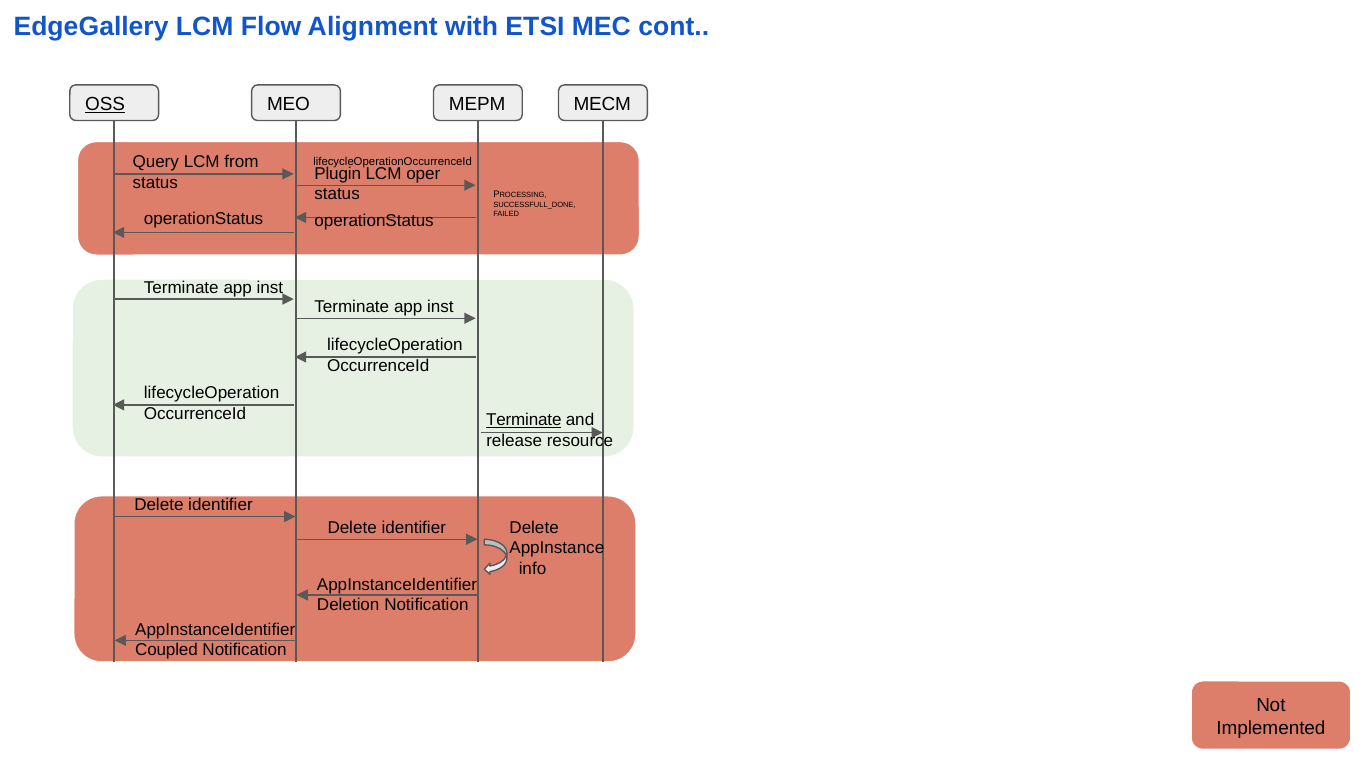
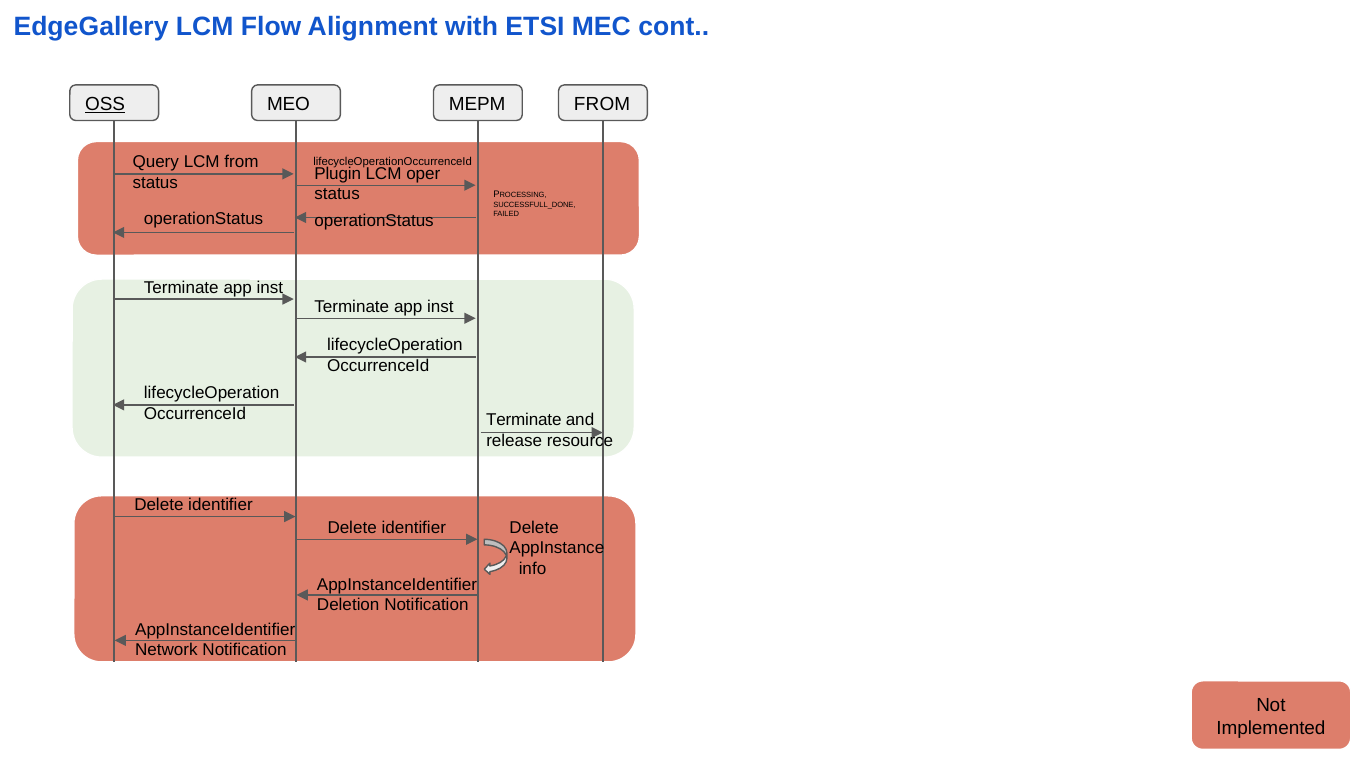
MEPM MECM: MECM -> FROM
Terminate at (524, 420) underline: present -> none
Coupled: Coupled -> Network
